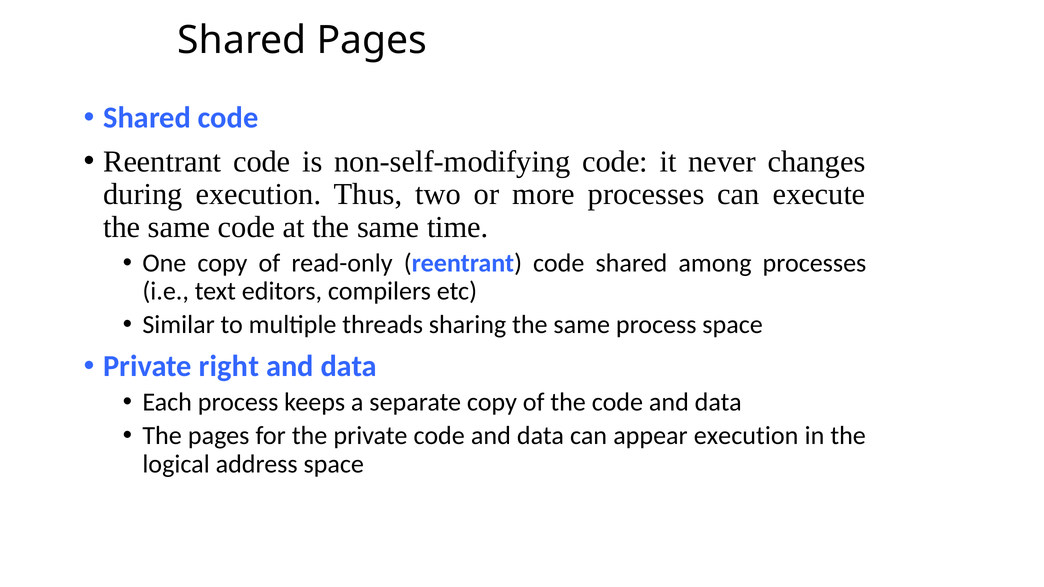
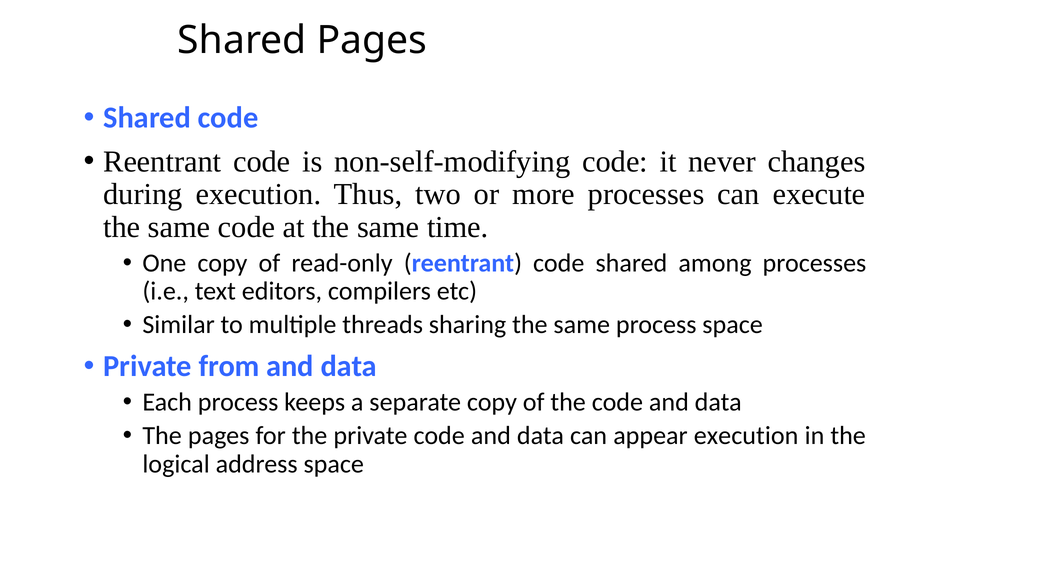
right: right -> from
